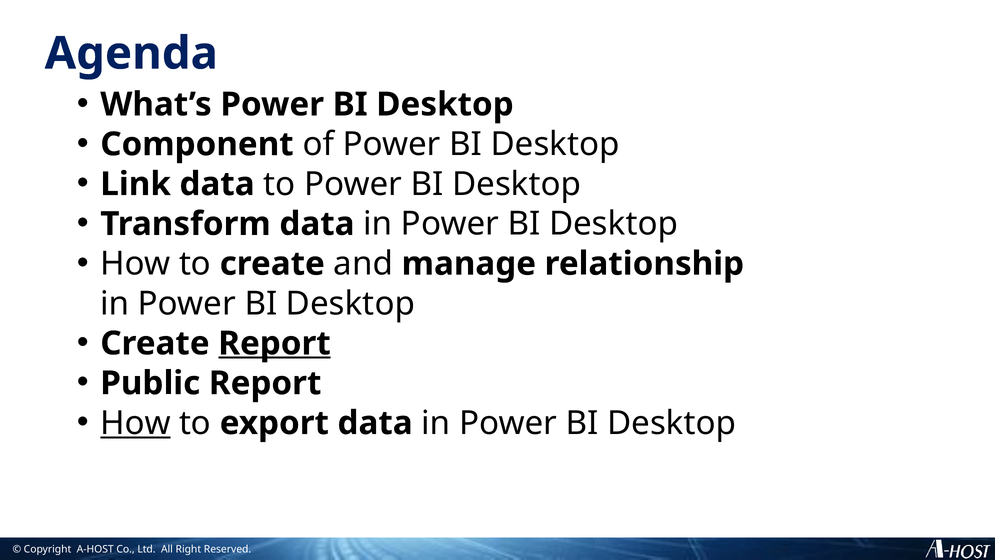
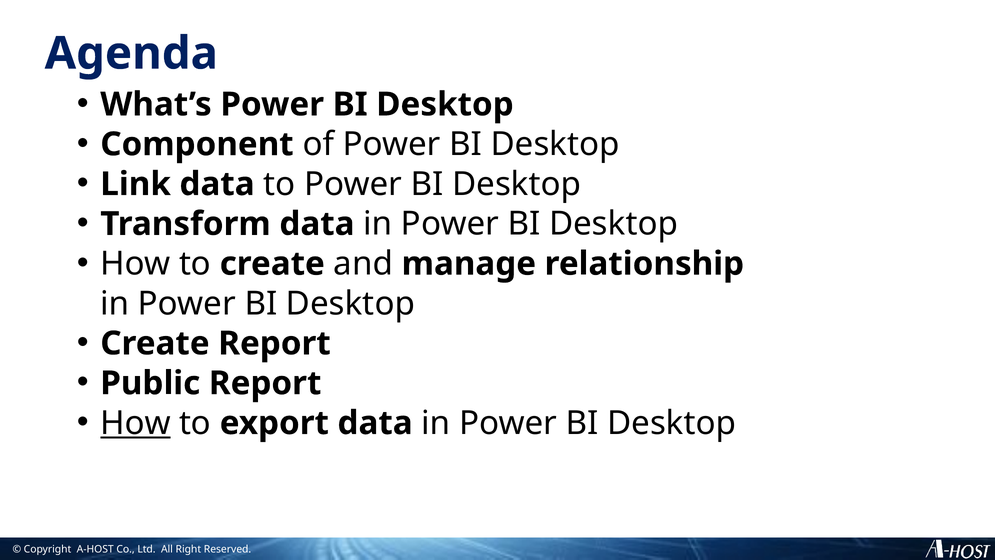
Report at (274, 343) underline: present -> none
